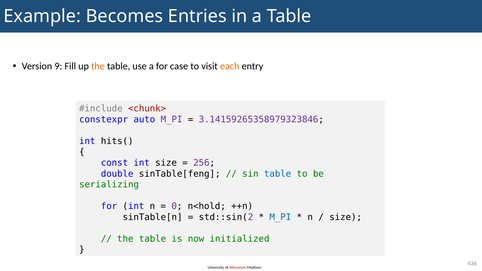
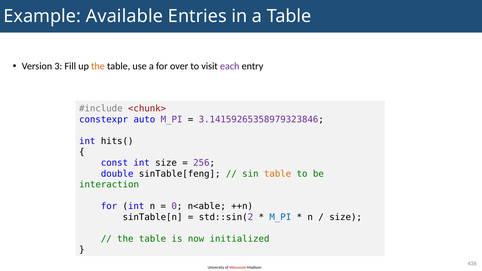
Becomes: Becomes -> Available
9: 9 -> 3
case: case -> over
each colour: orange -> purple
table at (278, 174) colour: blue -> orange
serializing: serializing -> interaction
n<hold: n<hold -> n<able
